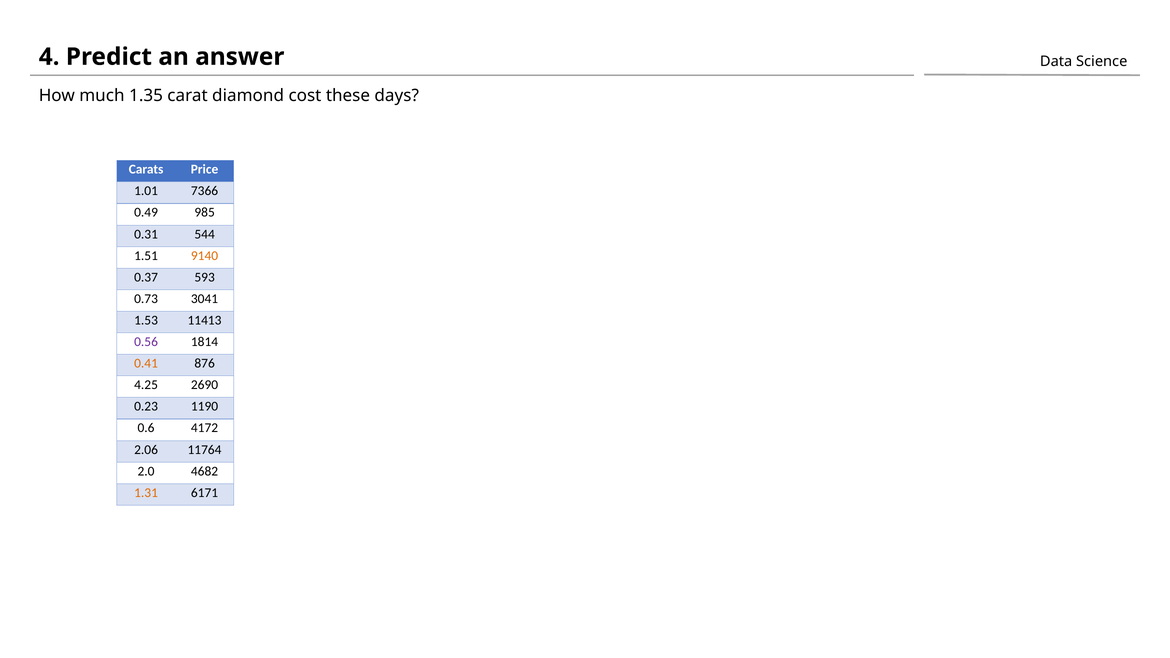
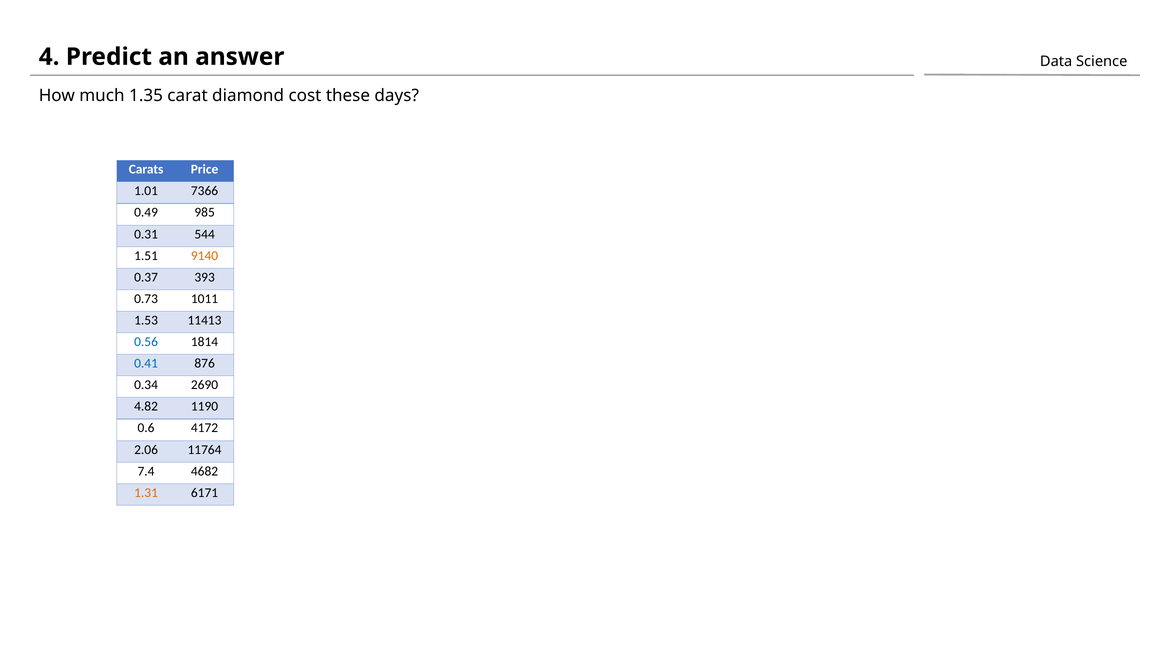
593: 593 -> 393
3041: 3041 -> 1011
0.56 colour: purple -> blue
0.41 colour: orange -> blue
4.25: 4.25 -> 0.34
0.23: 0.23 -> 4.82
2.0: 2.0 -> 7.4
